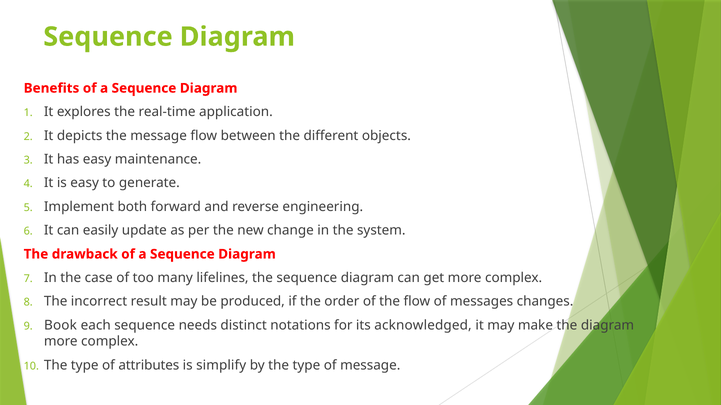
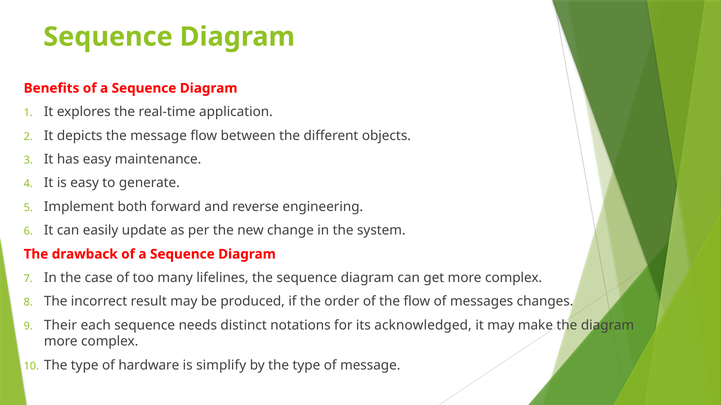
Book: Book -> Their
attributes: attributes -> hardware
